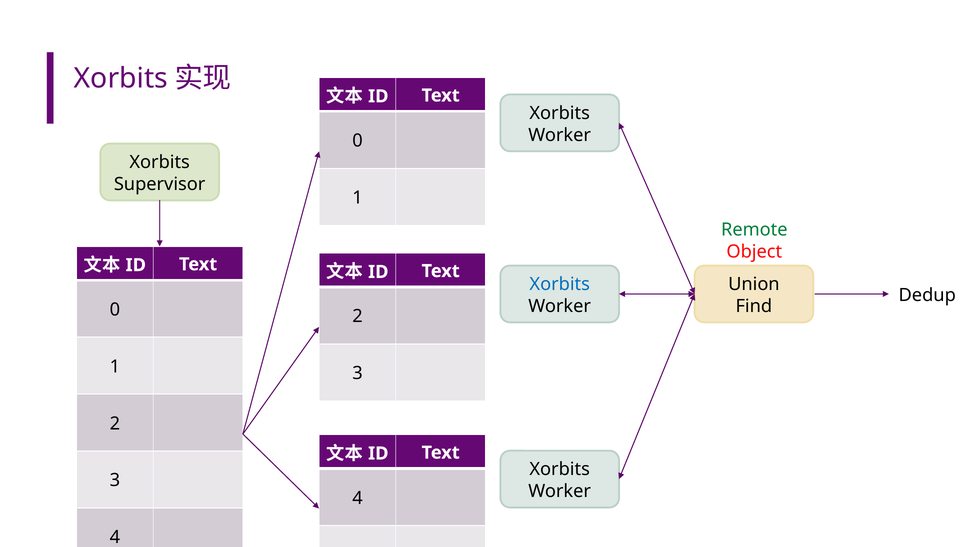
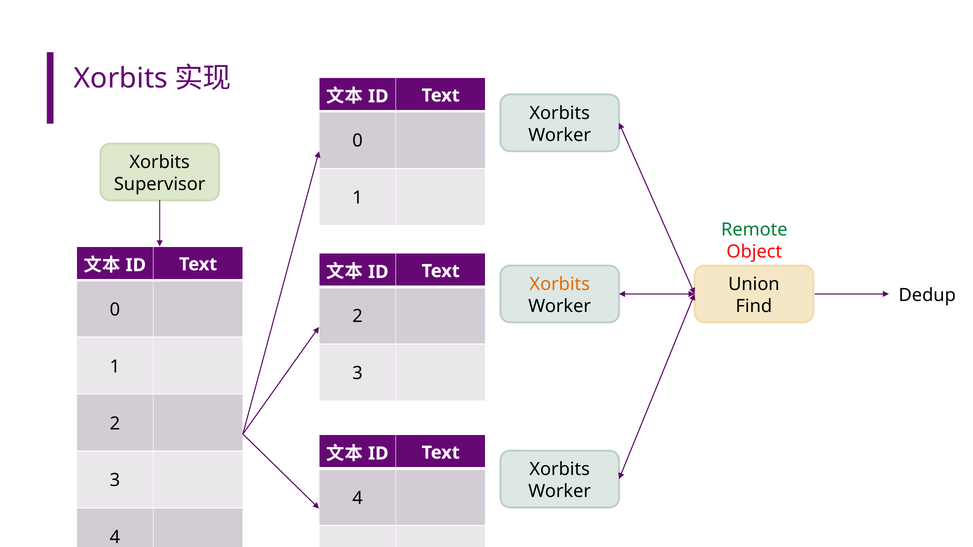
Xorbits at (560, 284) colour: blue -> orange
